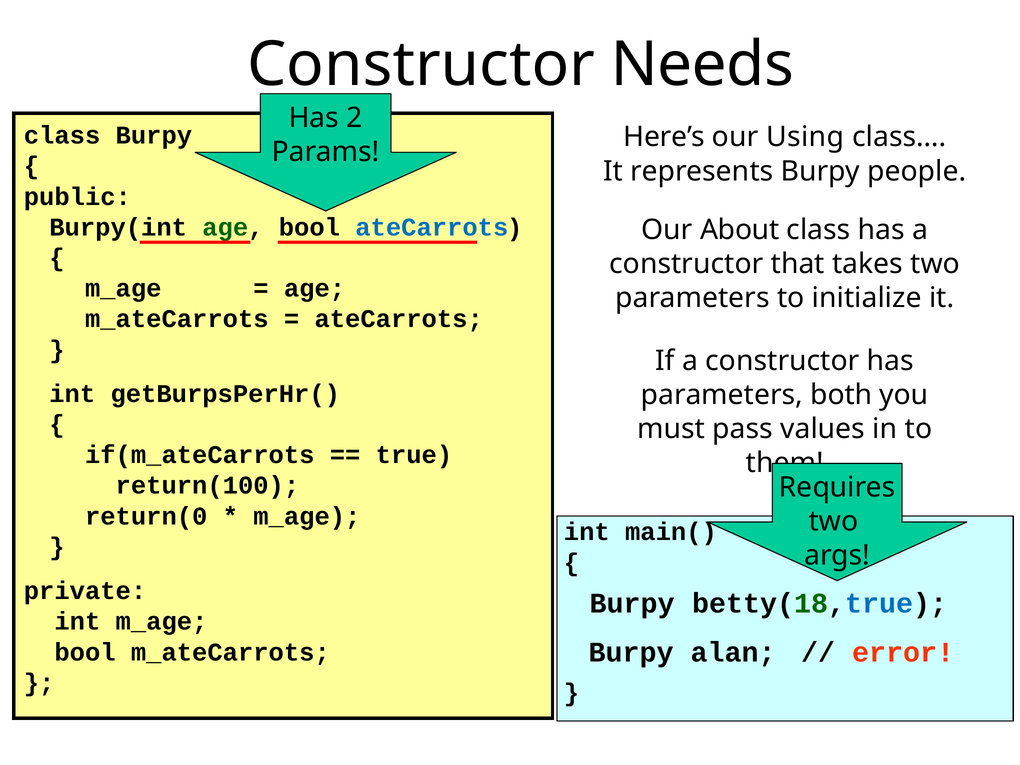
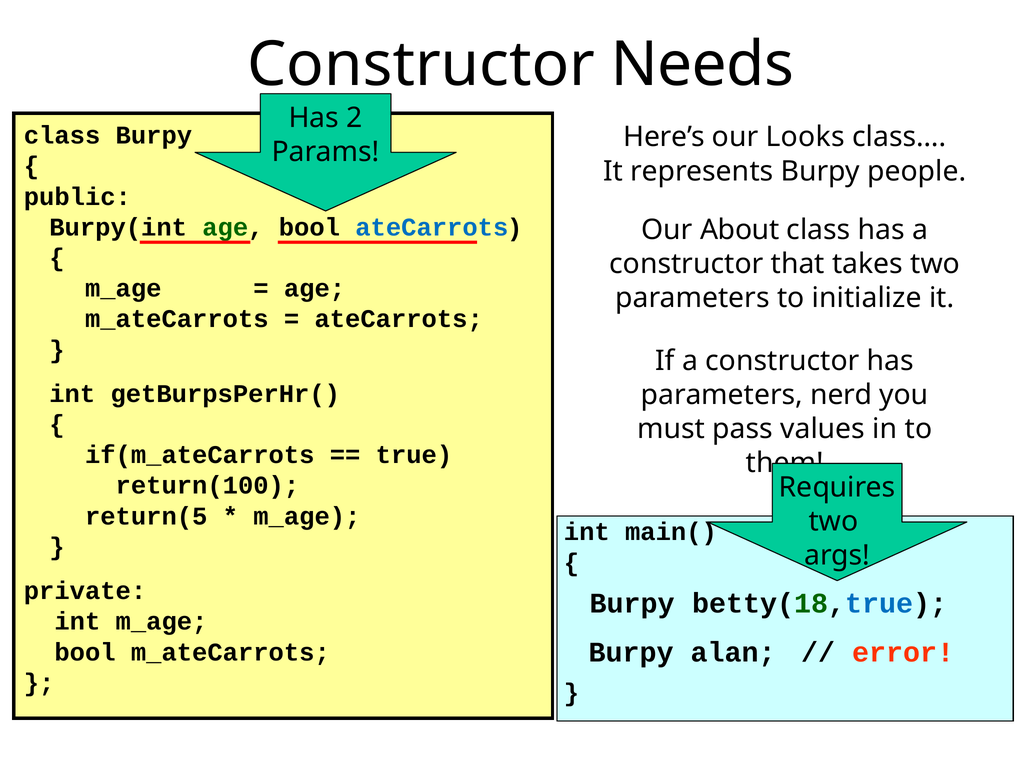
Using: Using -> Looks
both: both -> nerd
return(0: return(0 -> return(5
